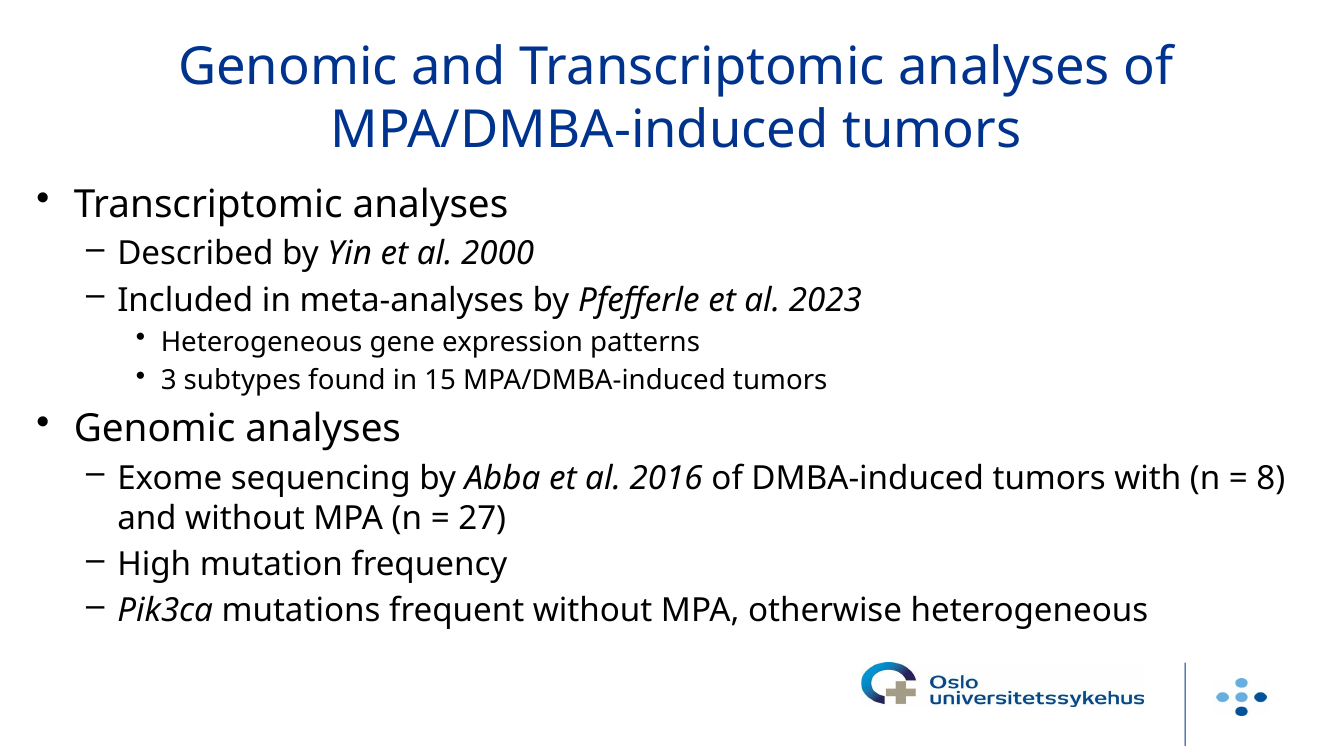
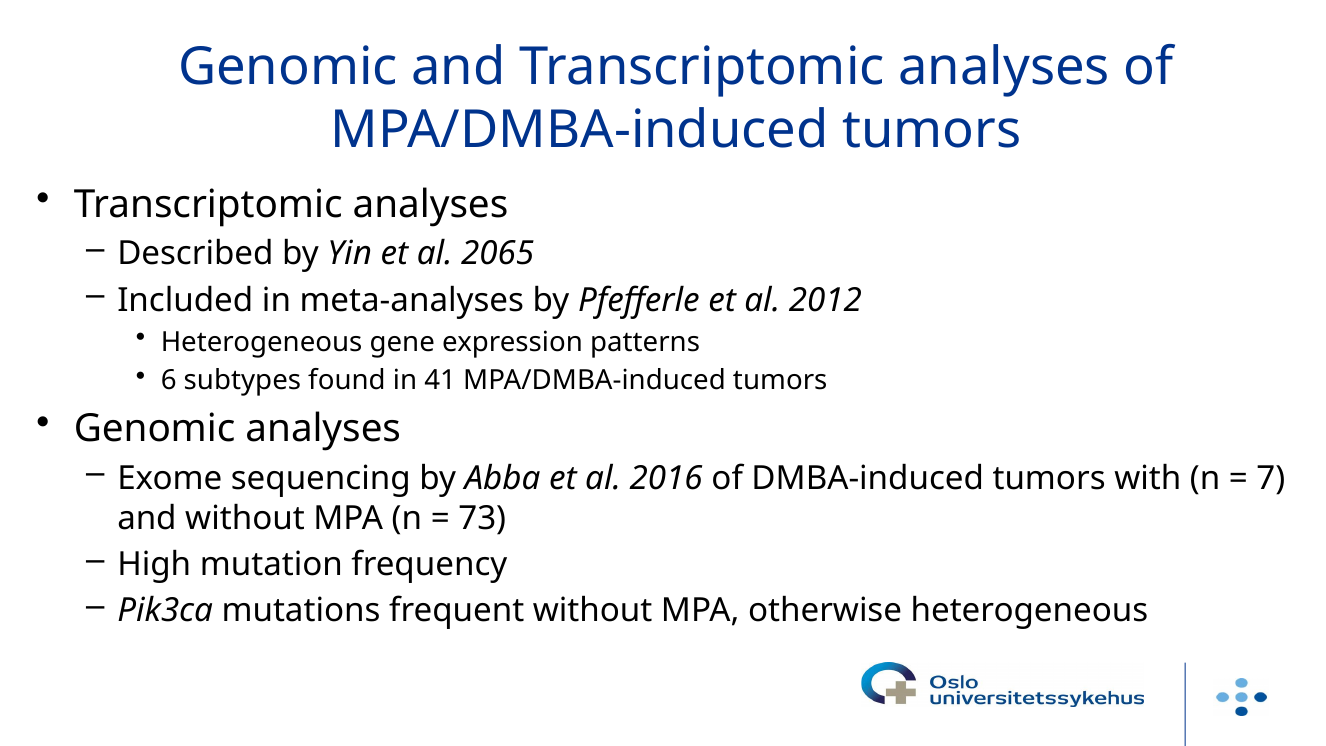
2000: 2000 -> 2065
2023: 2023 -> 2012
3: 3 -> 6
15: 15 -> 41
8: 8 -> 7
27: 27 -> 73
